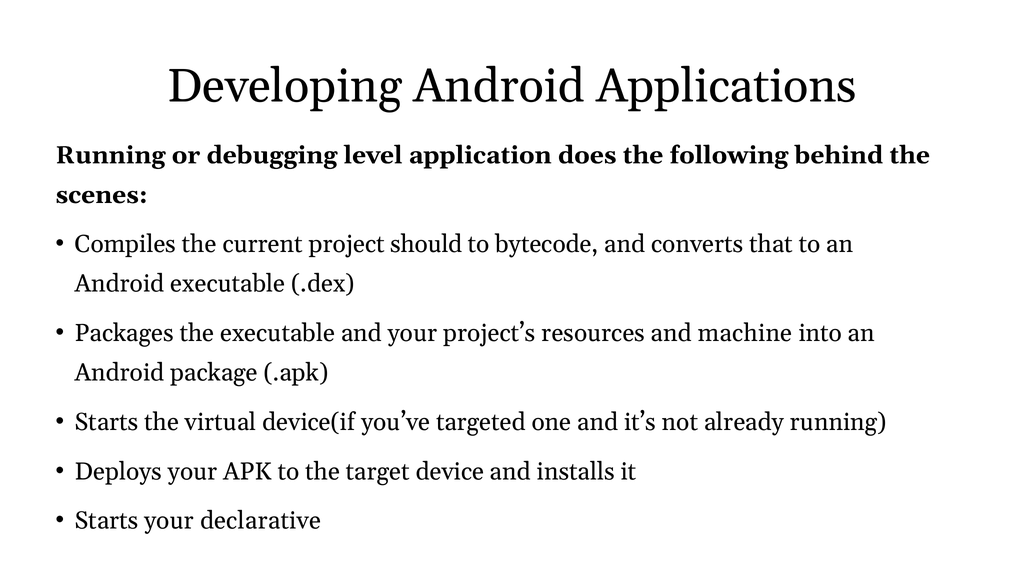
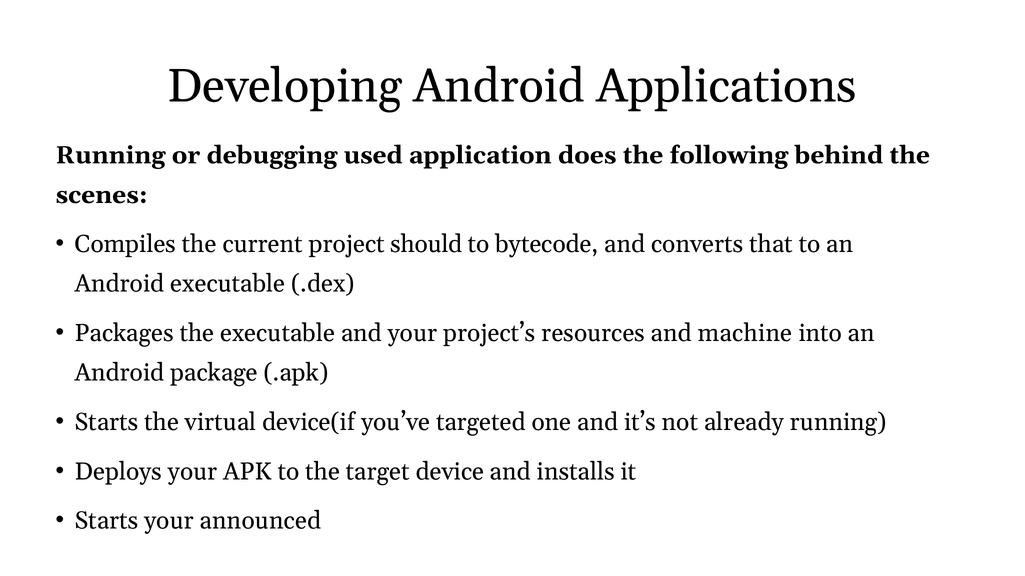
level: level -> used
declarative: declarative -> announced
